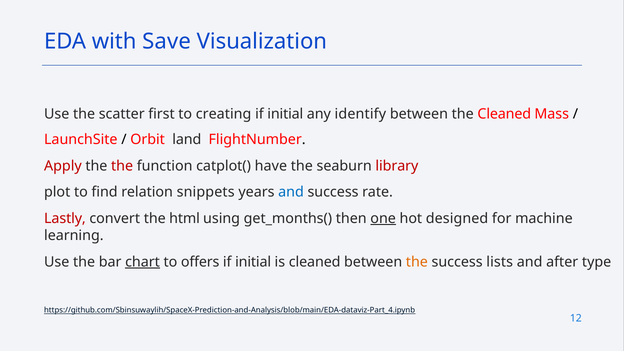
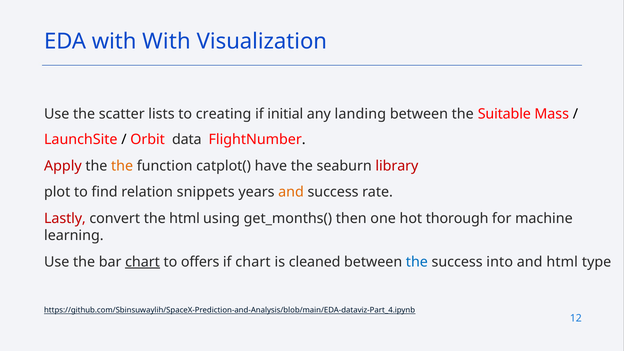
with Save: Save -> With
first: first -> lists
identify: identify -> landing
the Cleaned: Cleaned -> Suitable
land: land -> data
the at (122, 166) colour: red -> orange
and at (291, 192) colour: blue -> orange
one underline: present -> none
designed: designed -> thorough
initial at (253, 262): initial -> chart
the at (417, 262) colour: orange -> blue
lists: lists -> into
and after: after -> html
